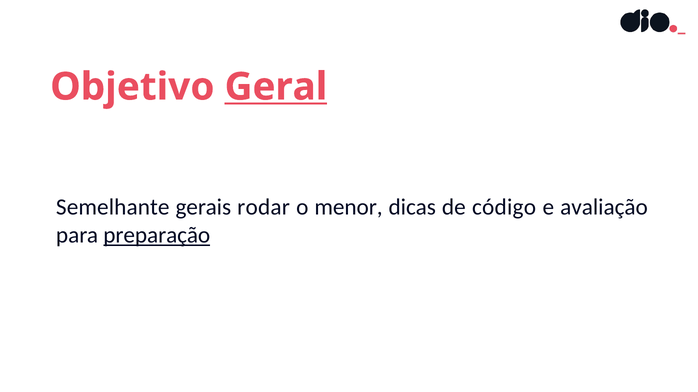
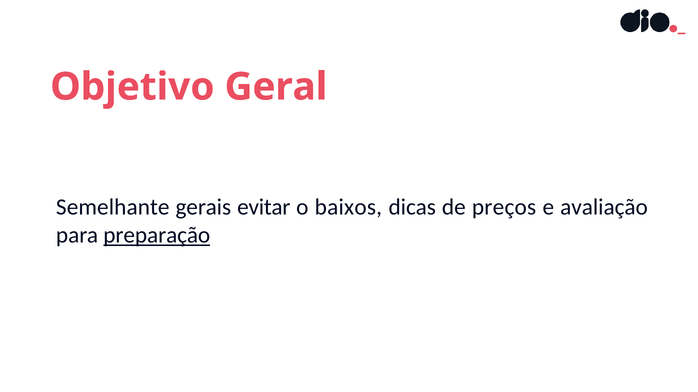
Geral underline: present -> none
rodar: rodar -> evitar
menor: menor -> baixos
código: código -> preços
